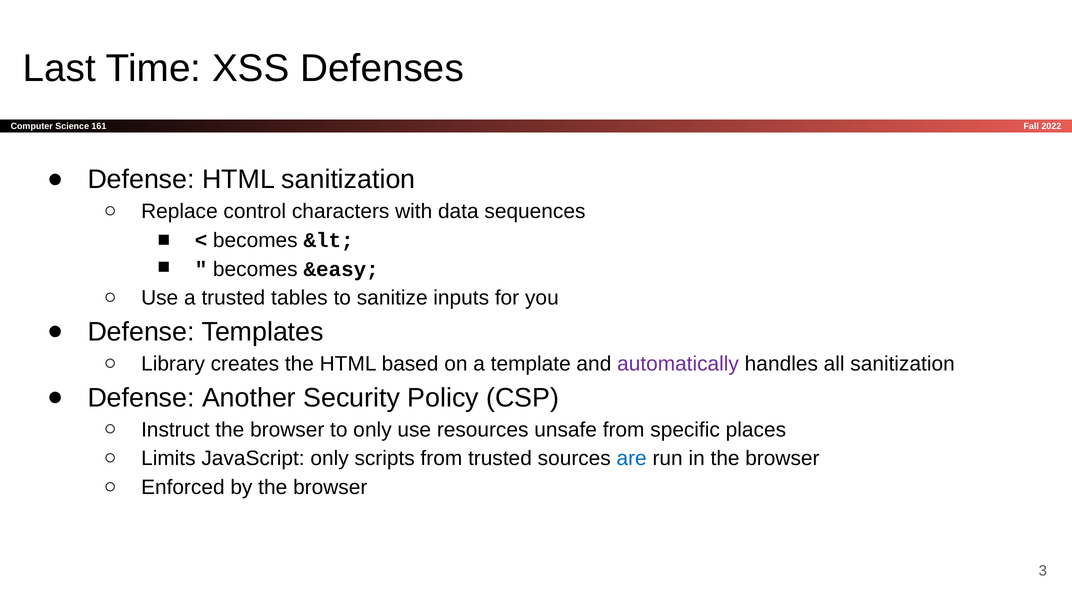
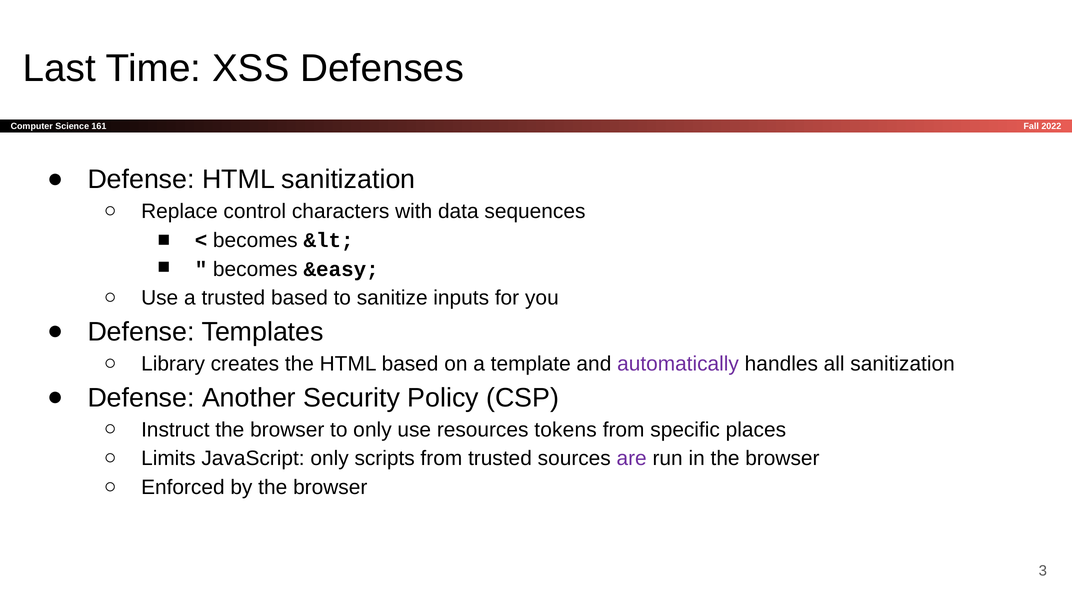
trusted tables: tables -> based
unsafe: unsafe -> tokens
are colour: blue -> purple
